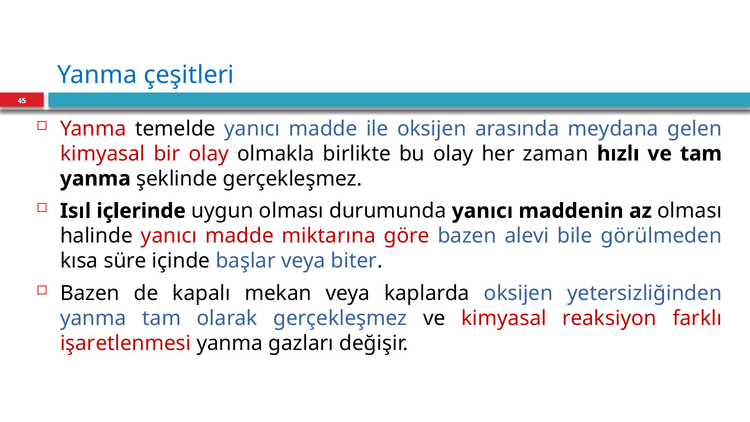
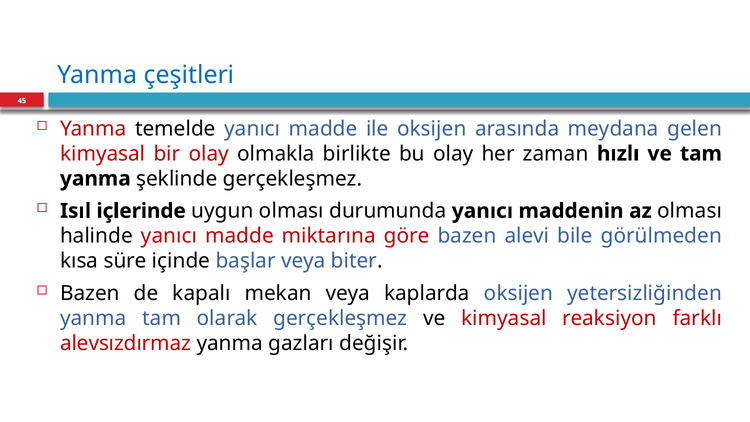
işaretlenmesi: işaretlenmesi -> alevsızdırmaz
